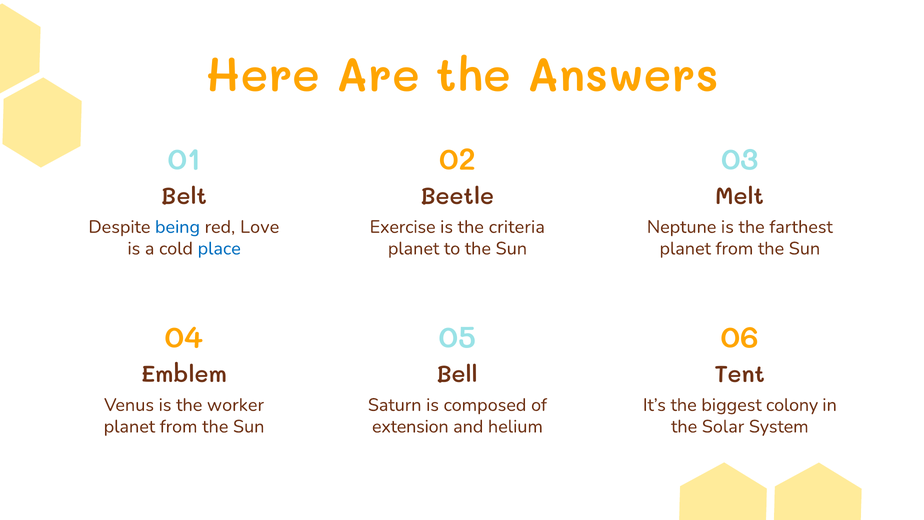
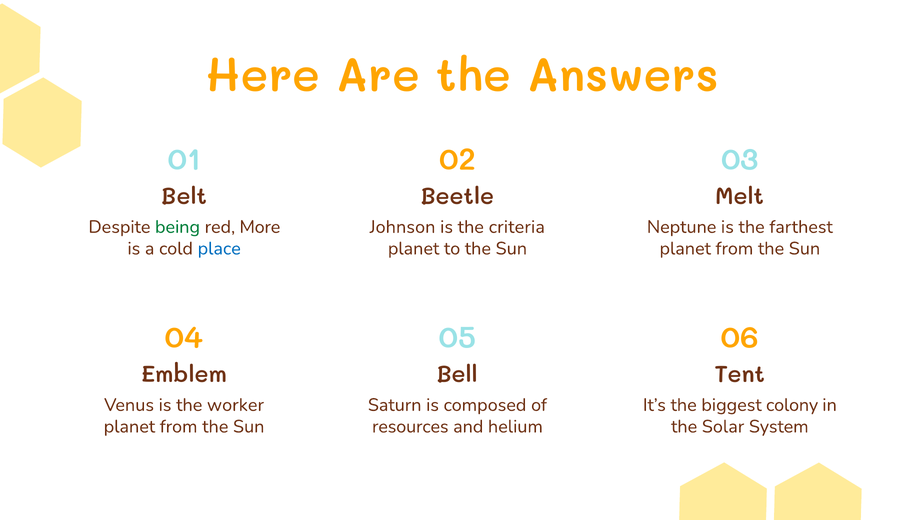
being colour: blue -> green
Love: Love -> More
Exercise: Exercise -> Johnson
extension: extension -> resources
